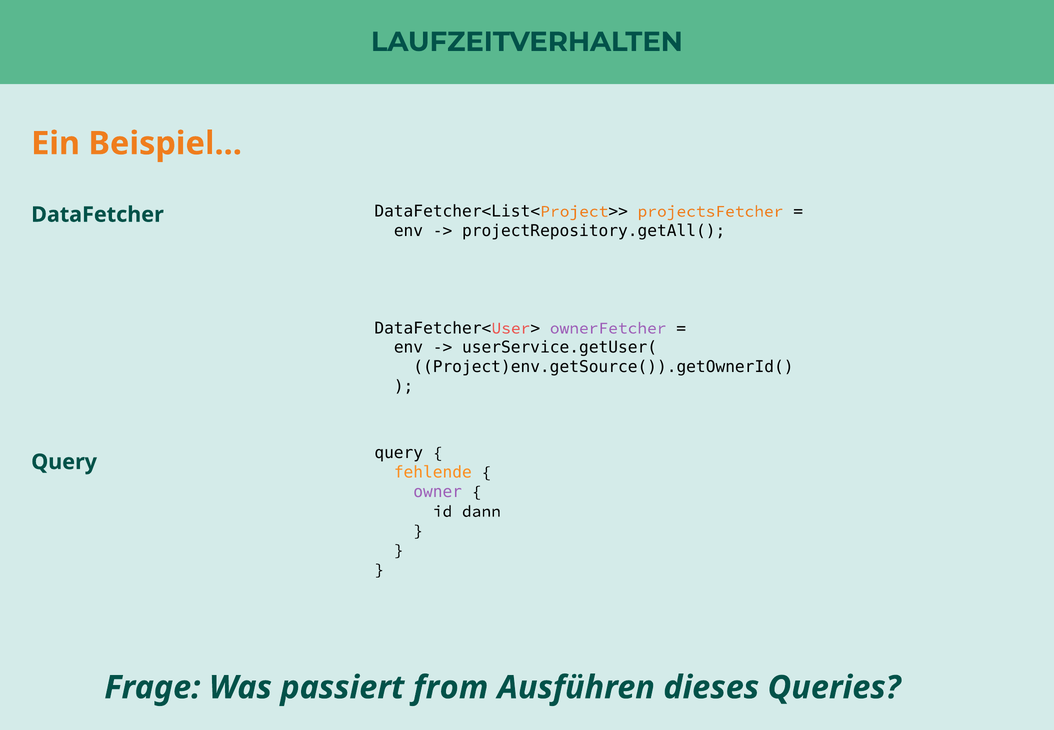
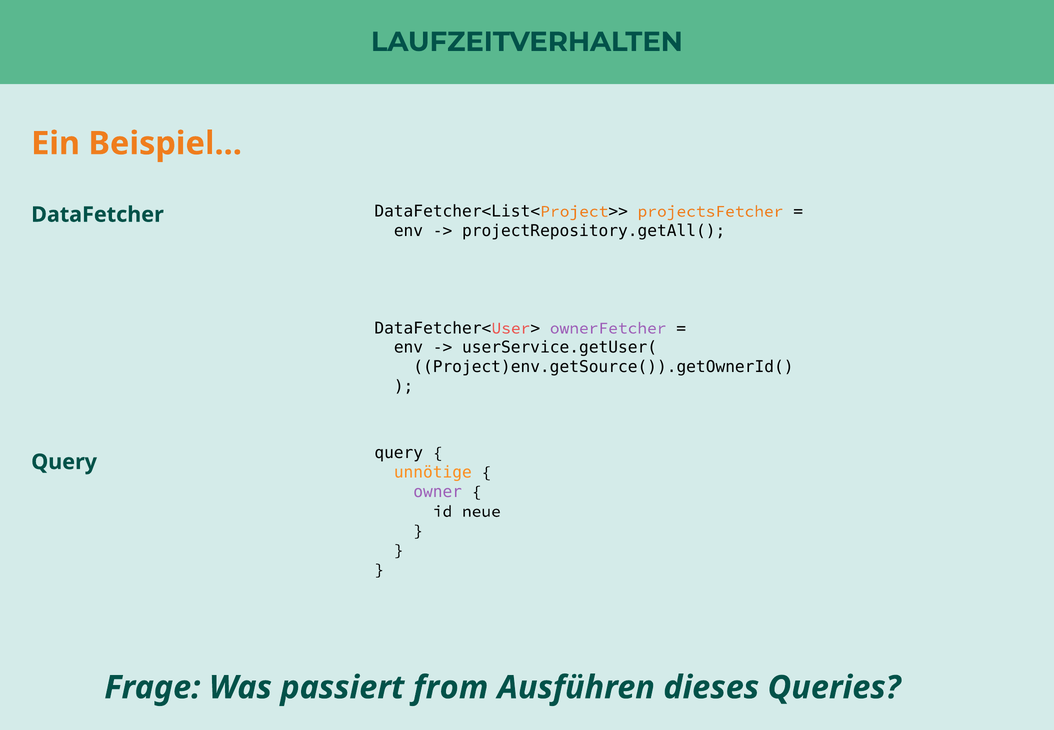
fehlende: fehlende -> unnötige
dann: dann -> neue
